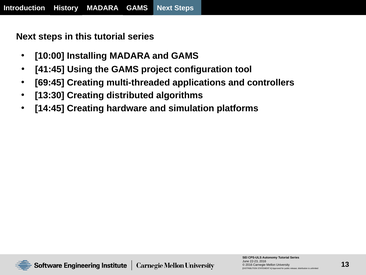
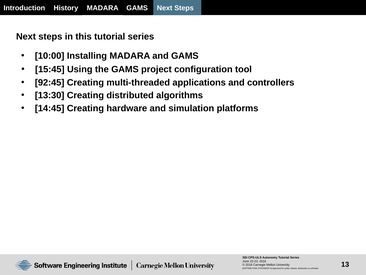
41:45: 41:45 -> 15:45
69:45: 69:45 -> 92:45
